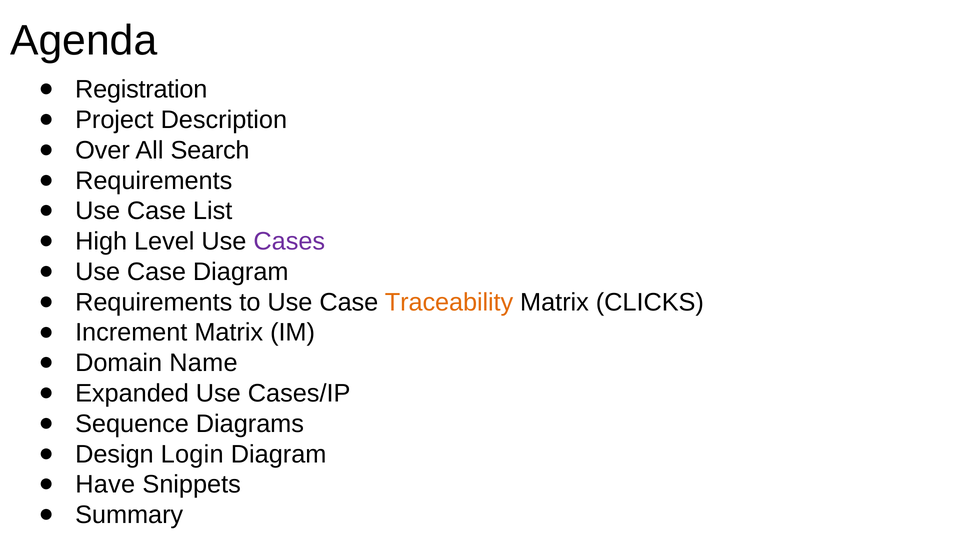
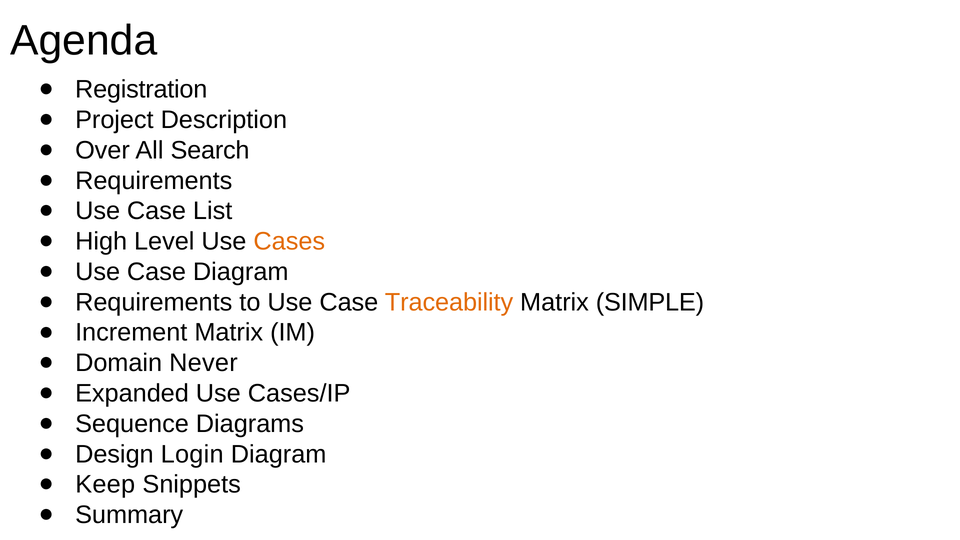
Cases colour: purple -> orange
CLICKS: CLICKS -> SIMPLE
Name: Name -> Never
Have: Have -> Keep
